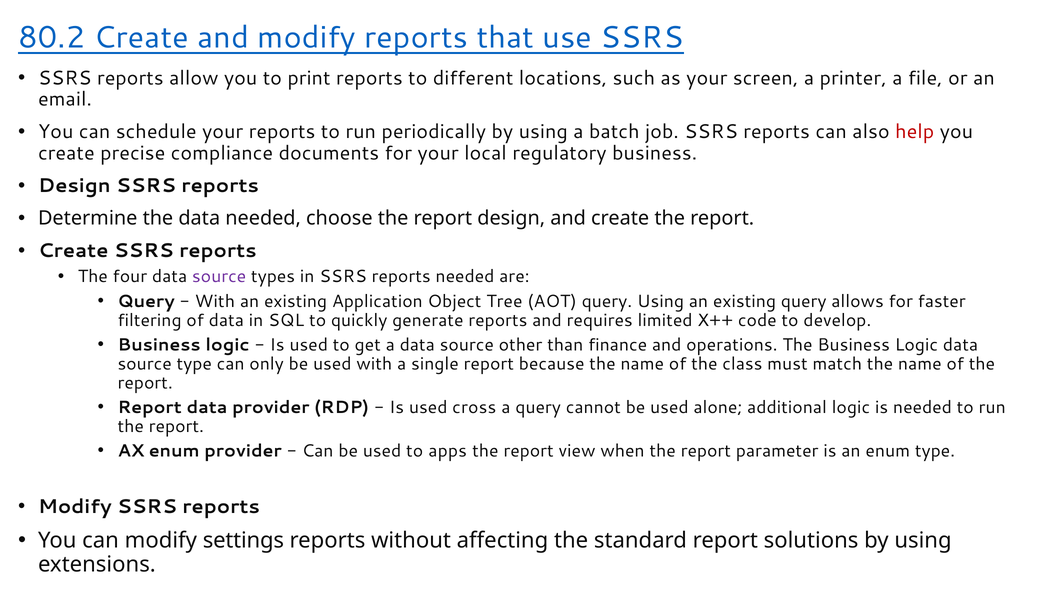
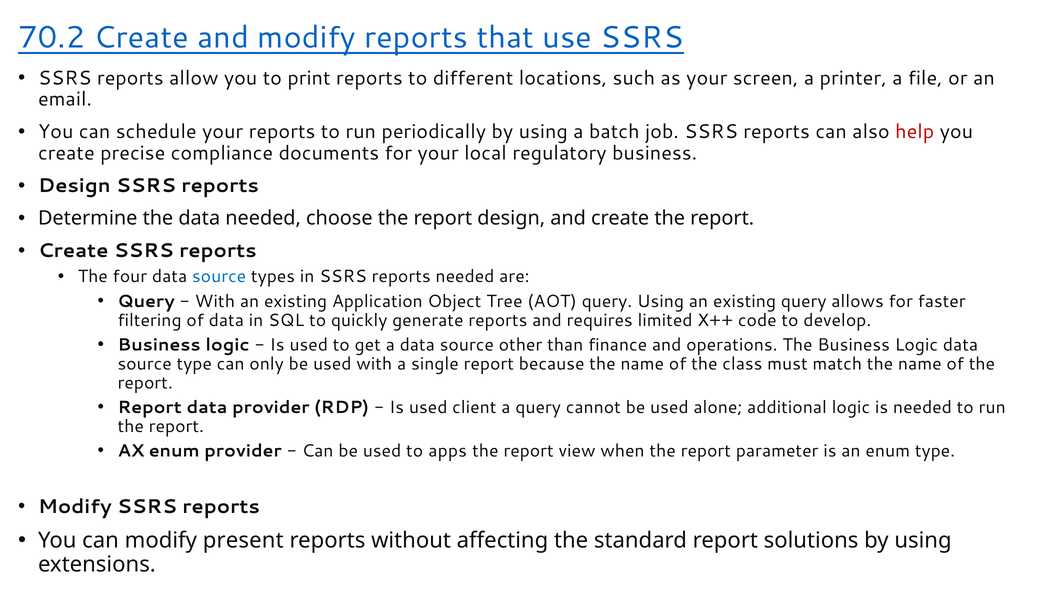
80.2: 80.2 -> 70.2
source at (219, 277) colour: purple -> blue
cross: cross -> client
settings: settings -> present
